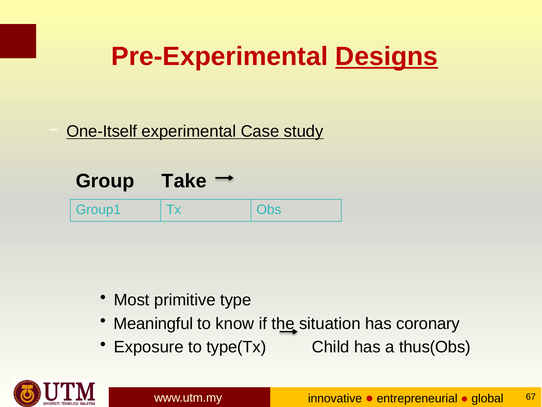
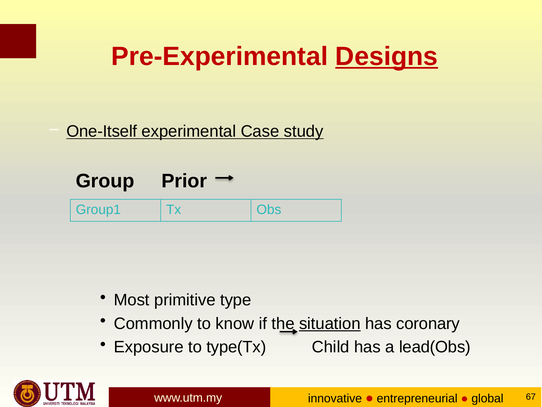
Take: Take -> Prior
Meaningful: Meaningful -> Commonly
situation underline: none -> present
thus(Obs: thus(Obs -> lead(Obs
